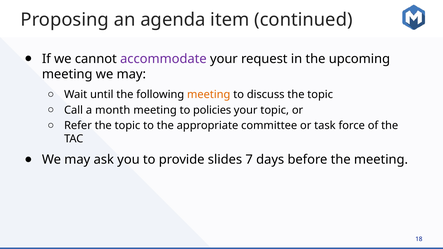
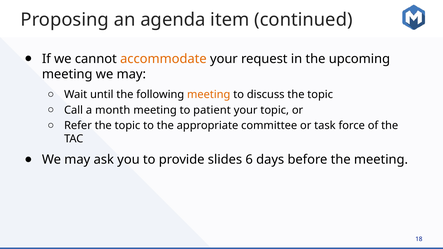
accommodate colour: purple -> orange
policies: policies -> patient
7: 7 -> 6
